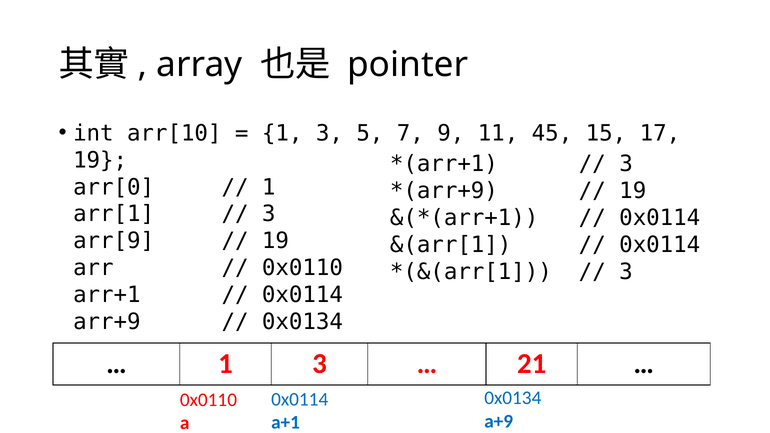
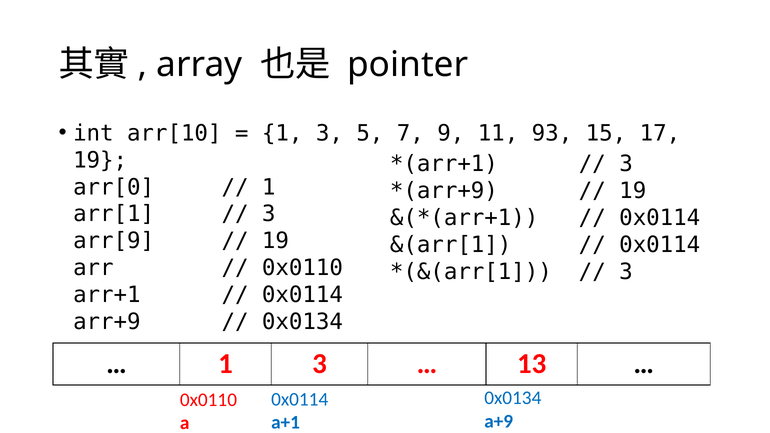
45: 45 -> 93
21: 21 -> 13
